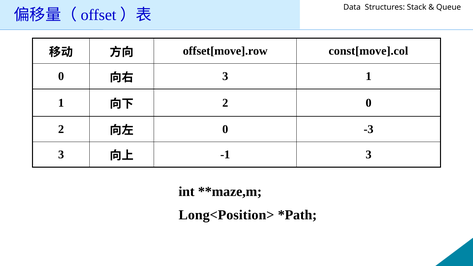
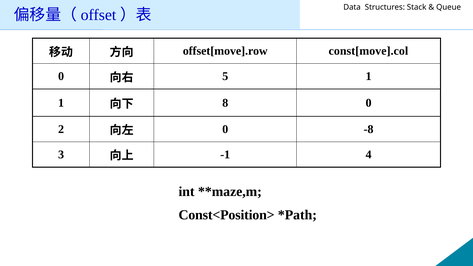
3 at (225, 76): 3 -> 5
2 at (225, 103): 2 -> 8
-3: -3 -> -8
-1 3: 3 -> 4
Long<Position>: Long<Position> -> Const<Position>
